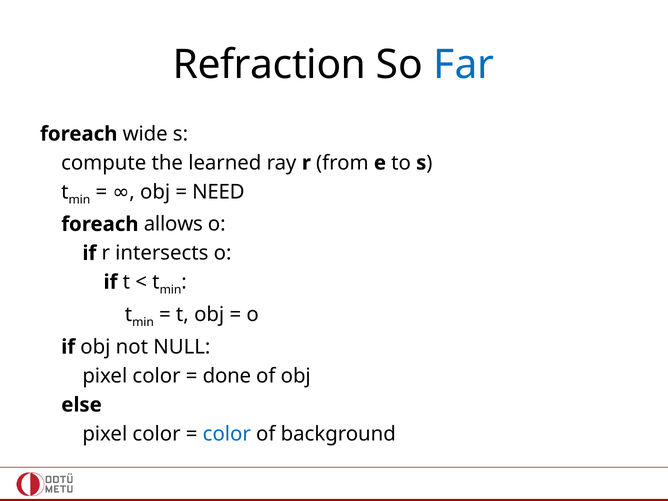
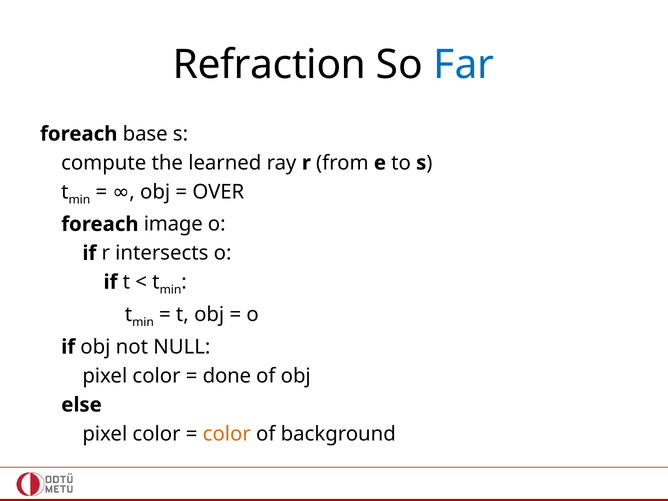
wide: wide -> base
NEED: NEED -> OVER
allows: allows -> image
color at (227, 434) colour: blue -> orange
